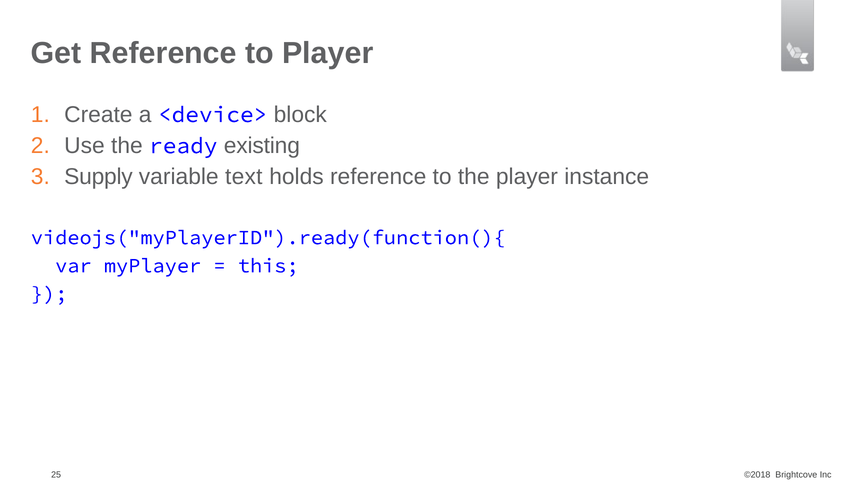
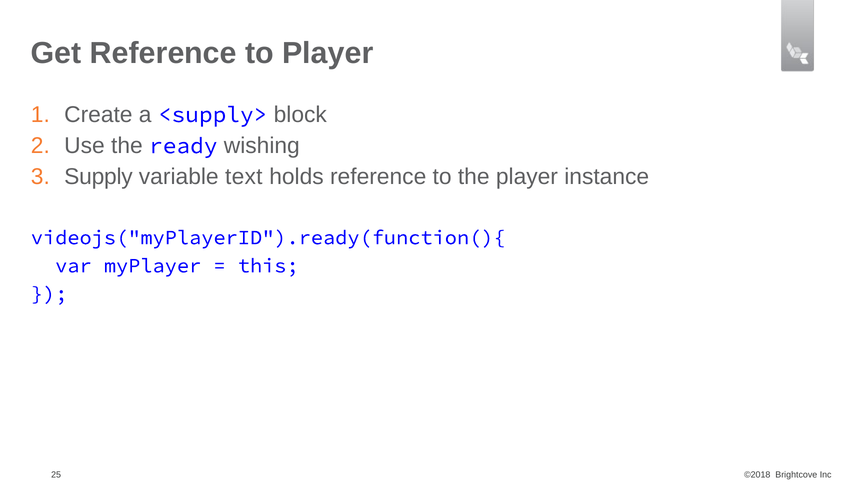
<device>: <device> -> <supply>
existing: existing -> wishing
